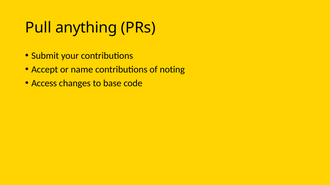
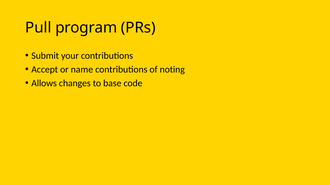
anything: anything -> program
Access: Access -> Allows
